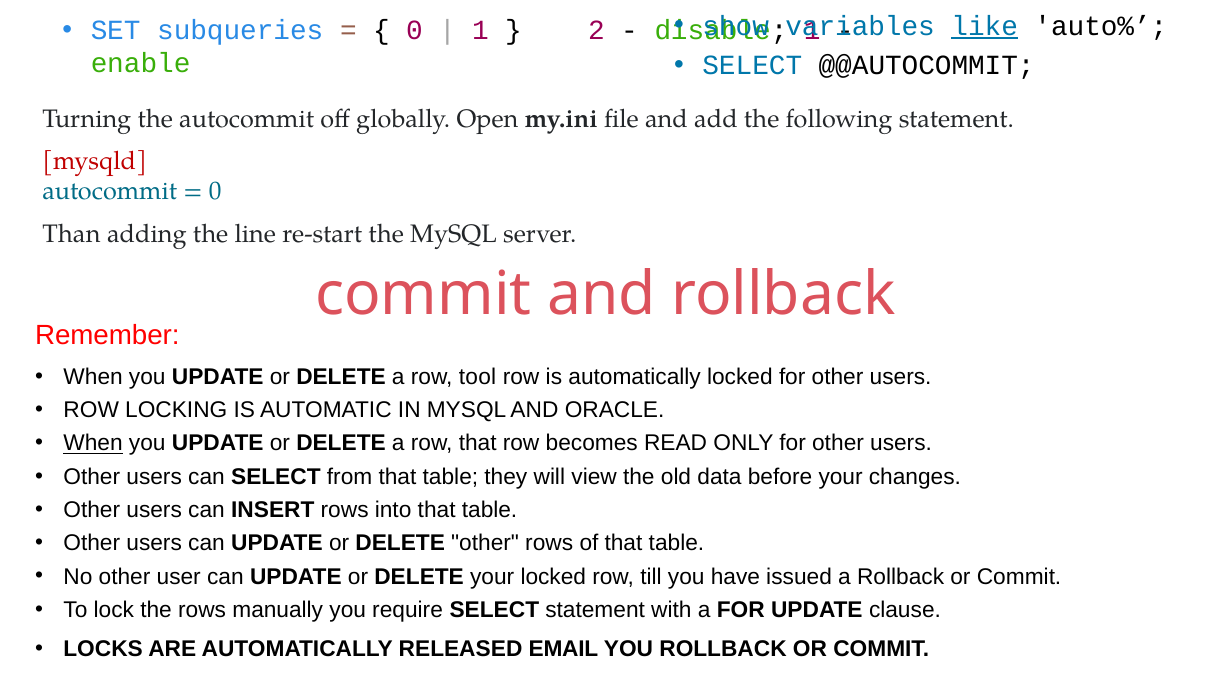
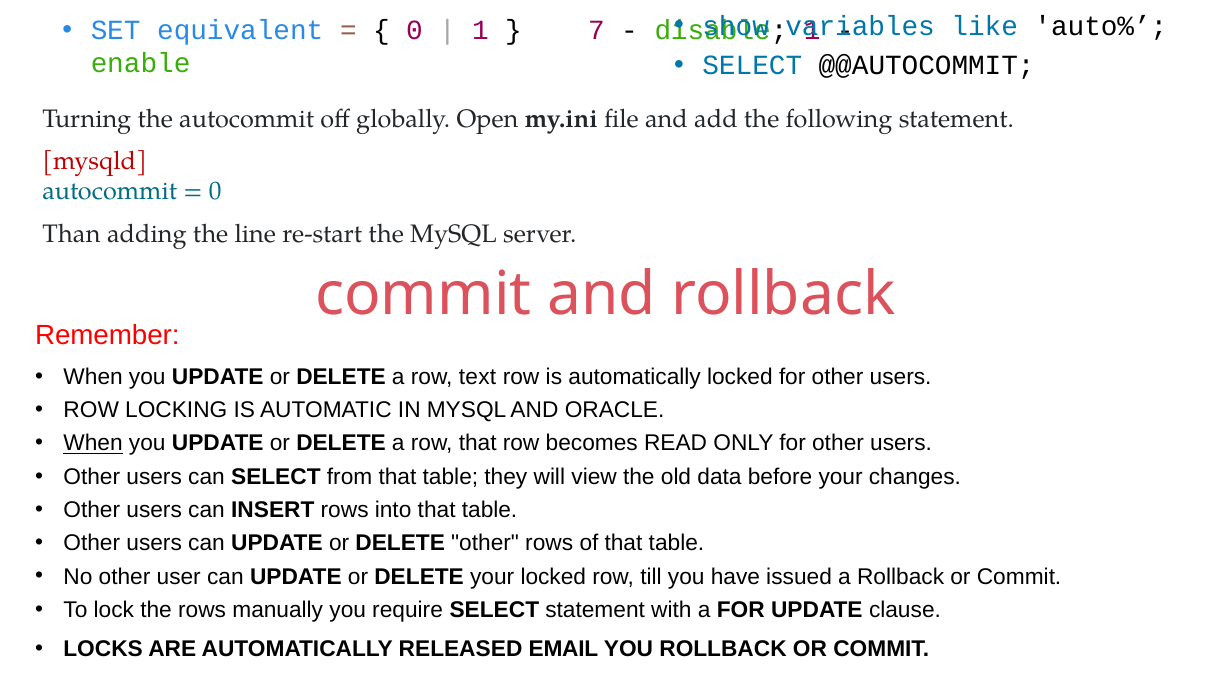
like underline: present -> none
subqueries: subqueries -> equivalent
2: 2 -> 7
tool: tool -> text
